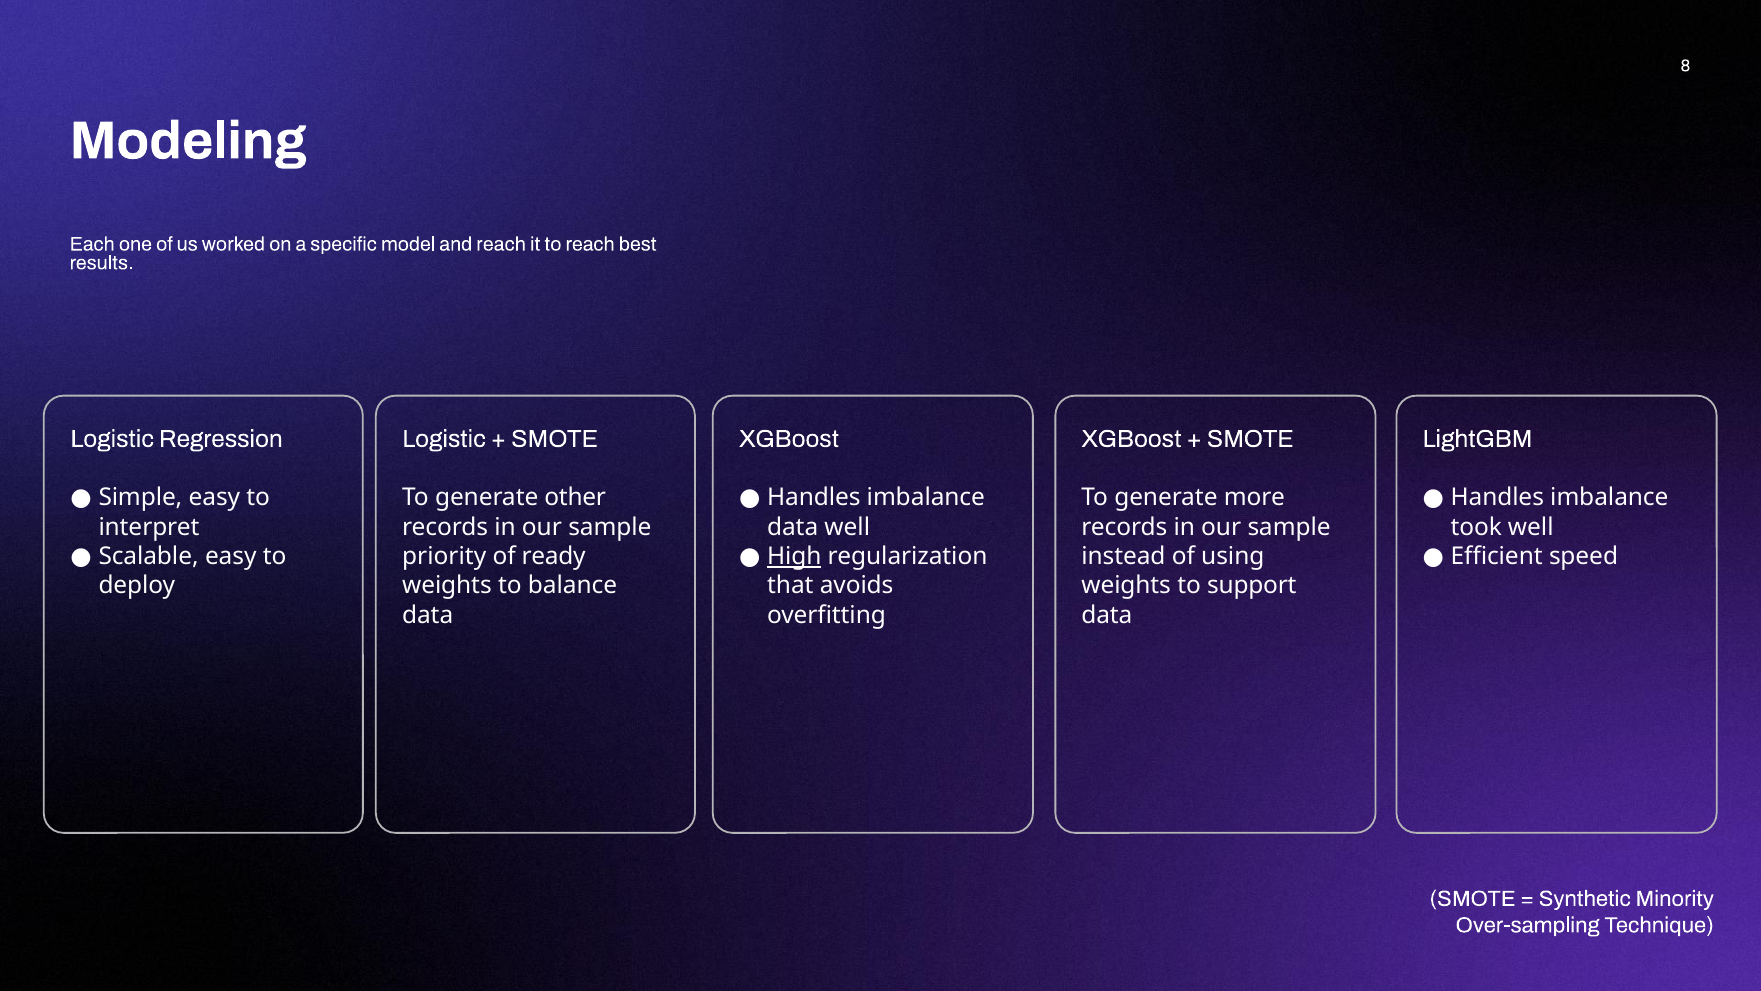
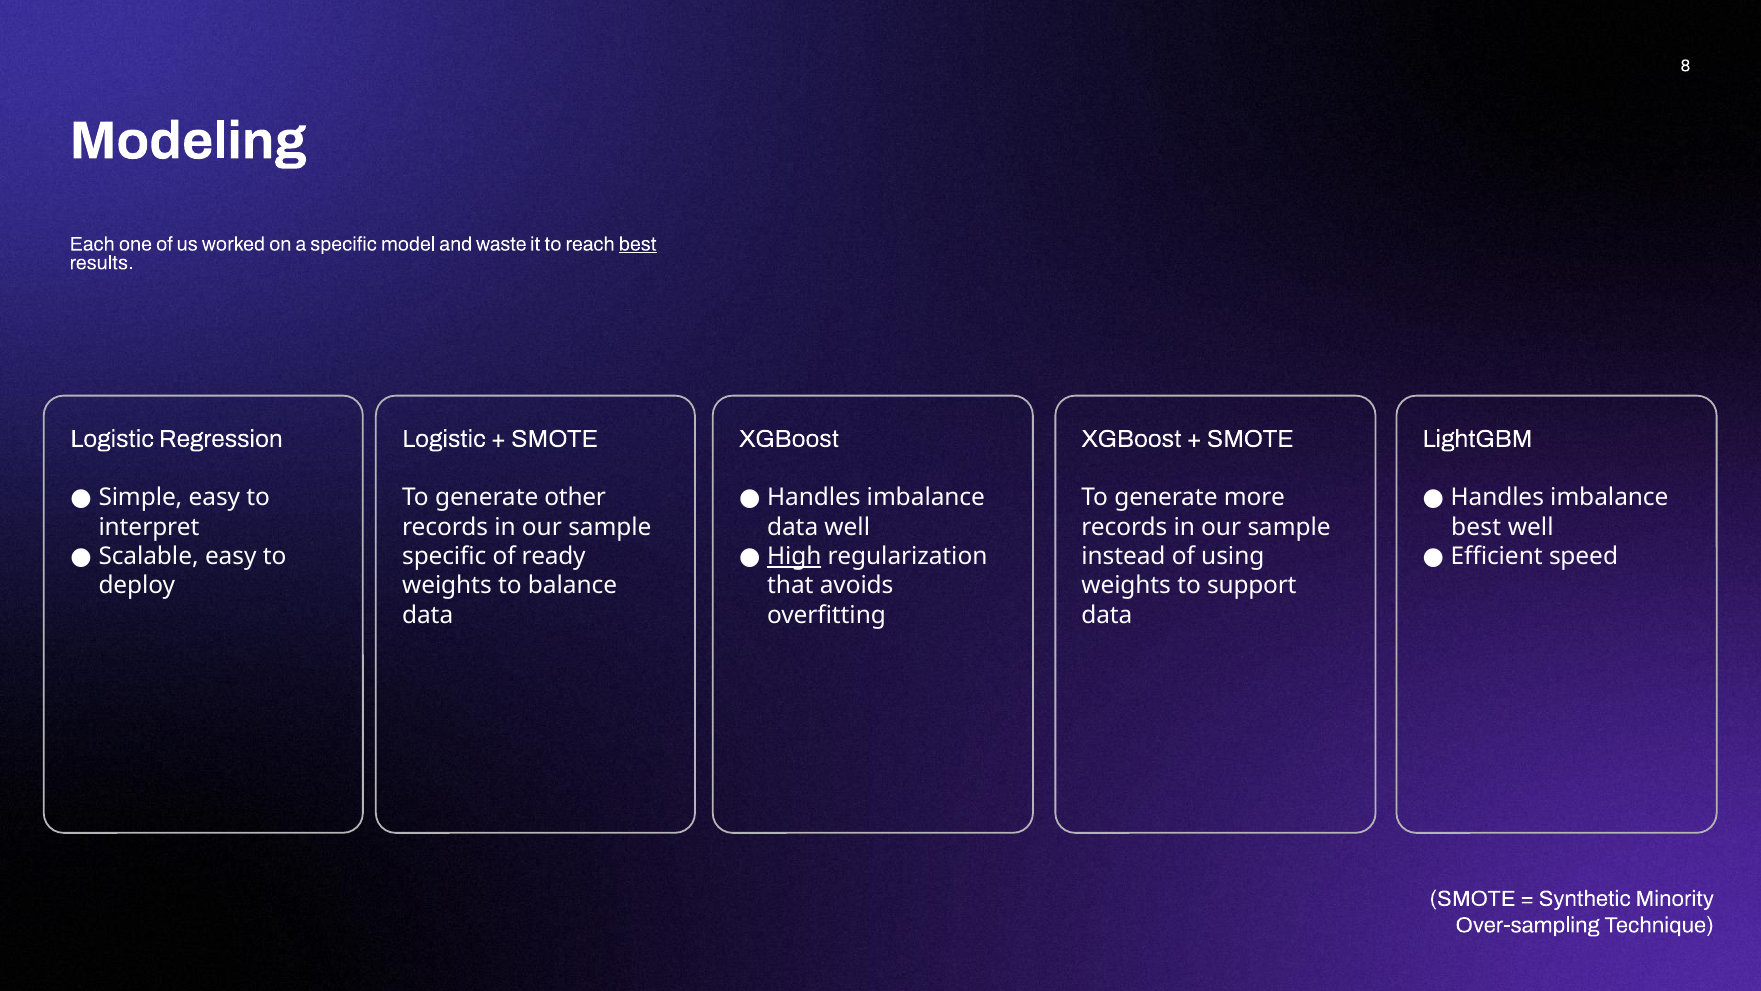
and reach: reach -> waste
best at (638, 244) underline: none -> present
took at (1476, 527): took -> best
priority at (444, 556): priority -> specific
